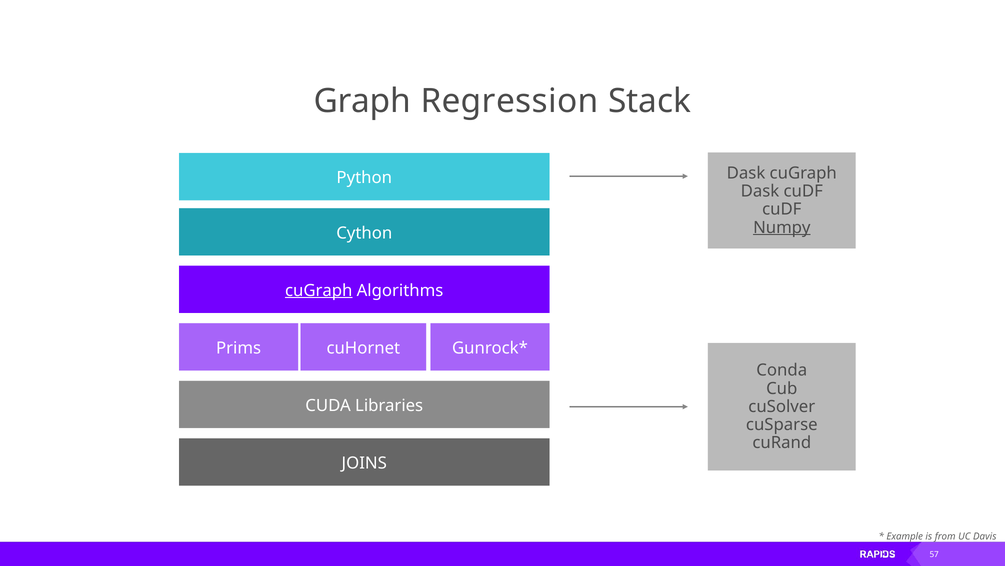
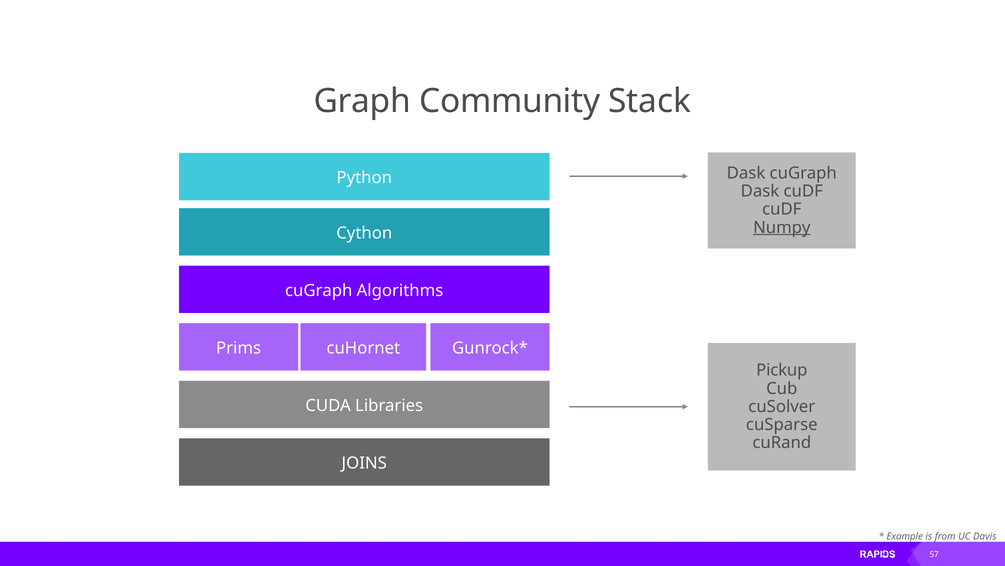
Regression: Regression -> Community
cuGraph at (319, 290) underline: present -> none
Conda: Conda -> Pickup
